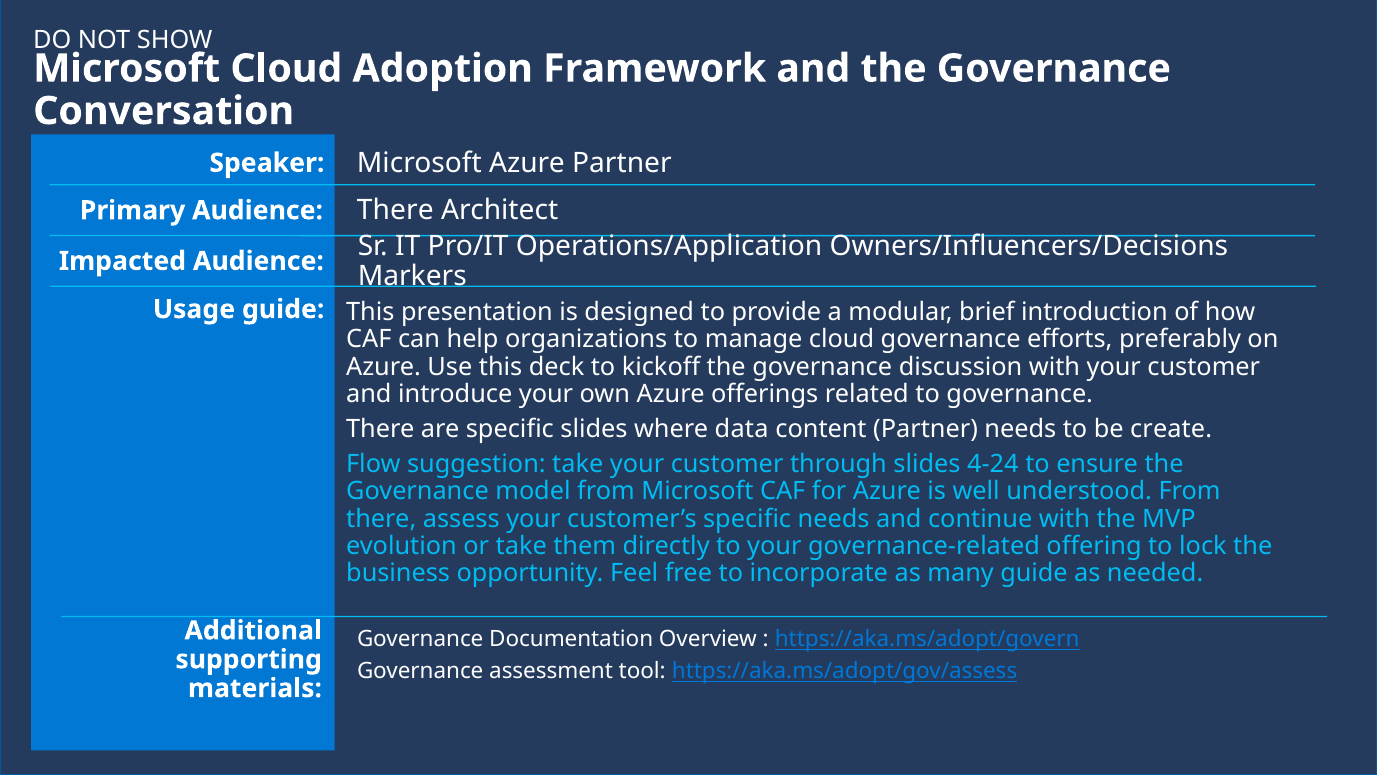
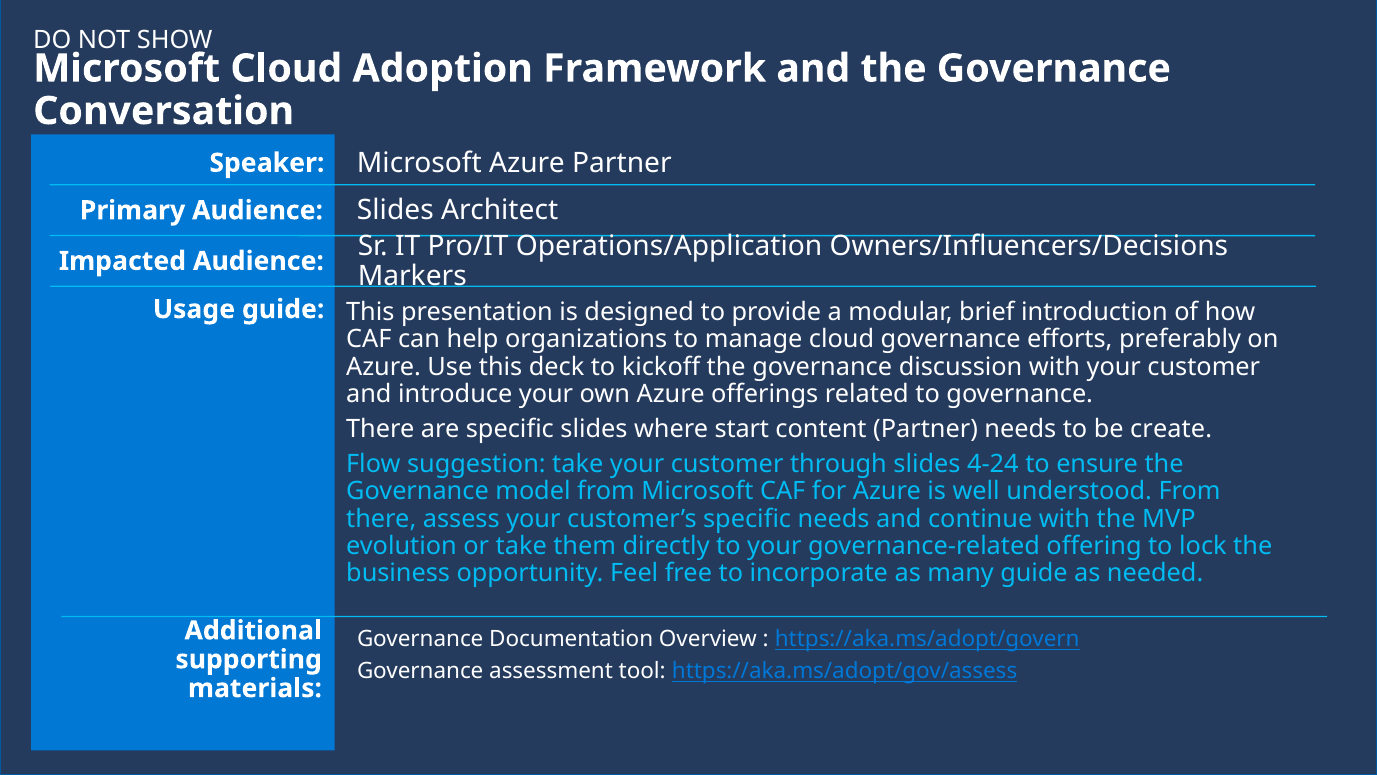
There at (395, 210): There -> Slides
data: data -> start
